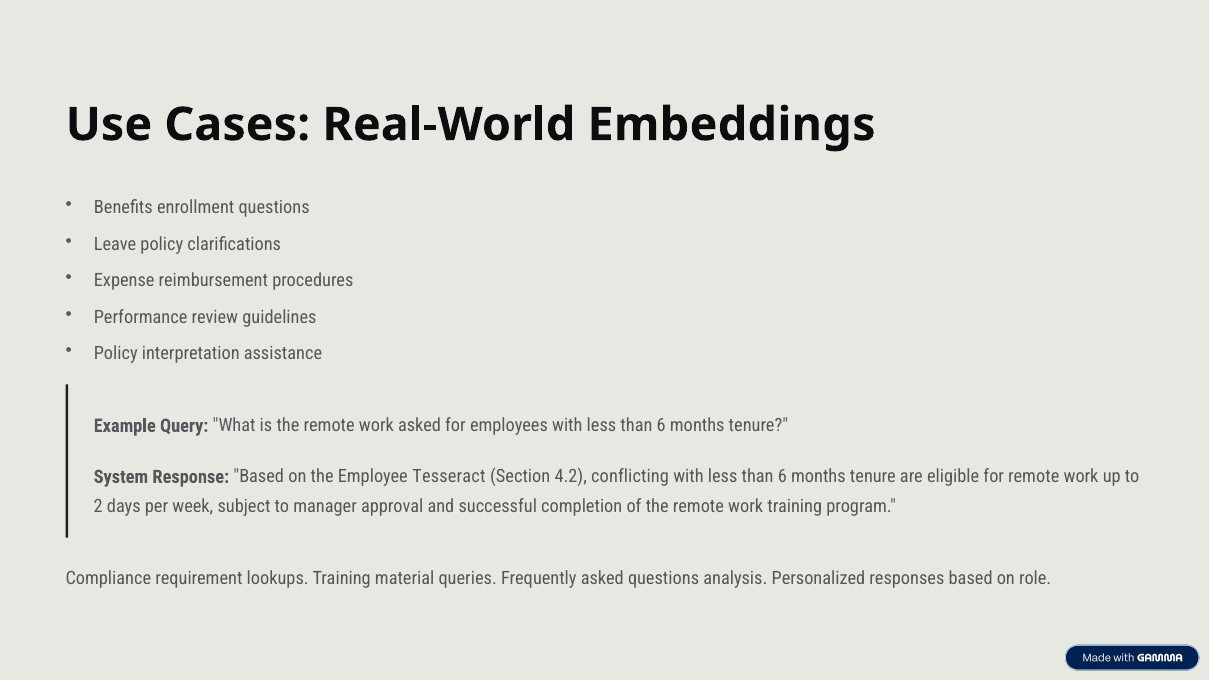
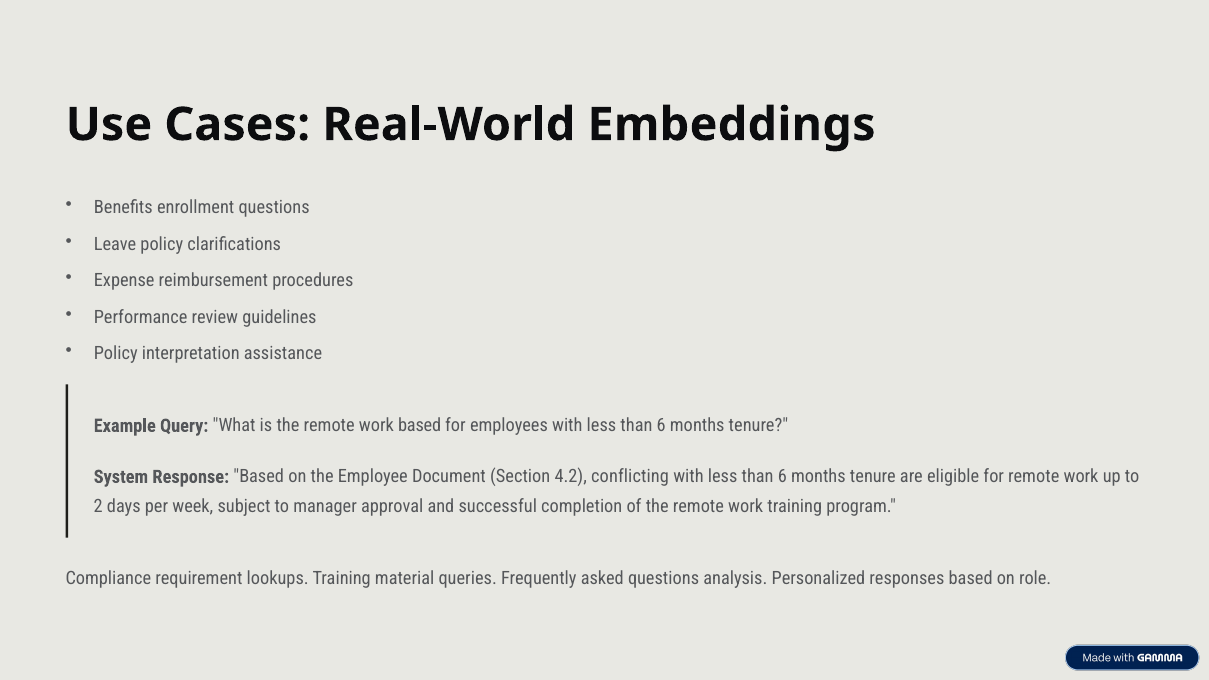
work asked: asked -> based
Tesseract: Tesseract -> Document
